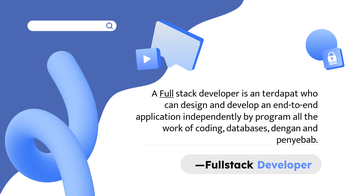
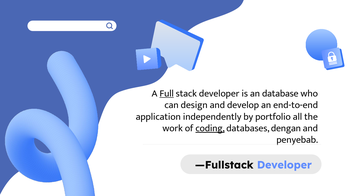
terdapat: terdapat -> database
program: program -> portfolio
coding underline: none -> present
